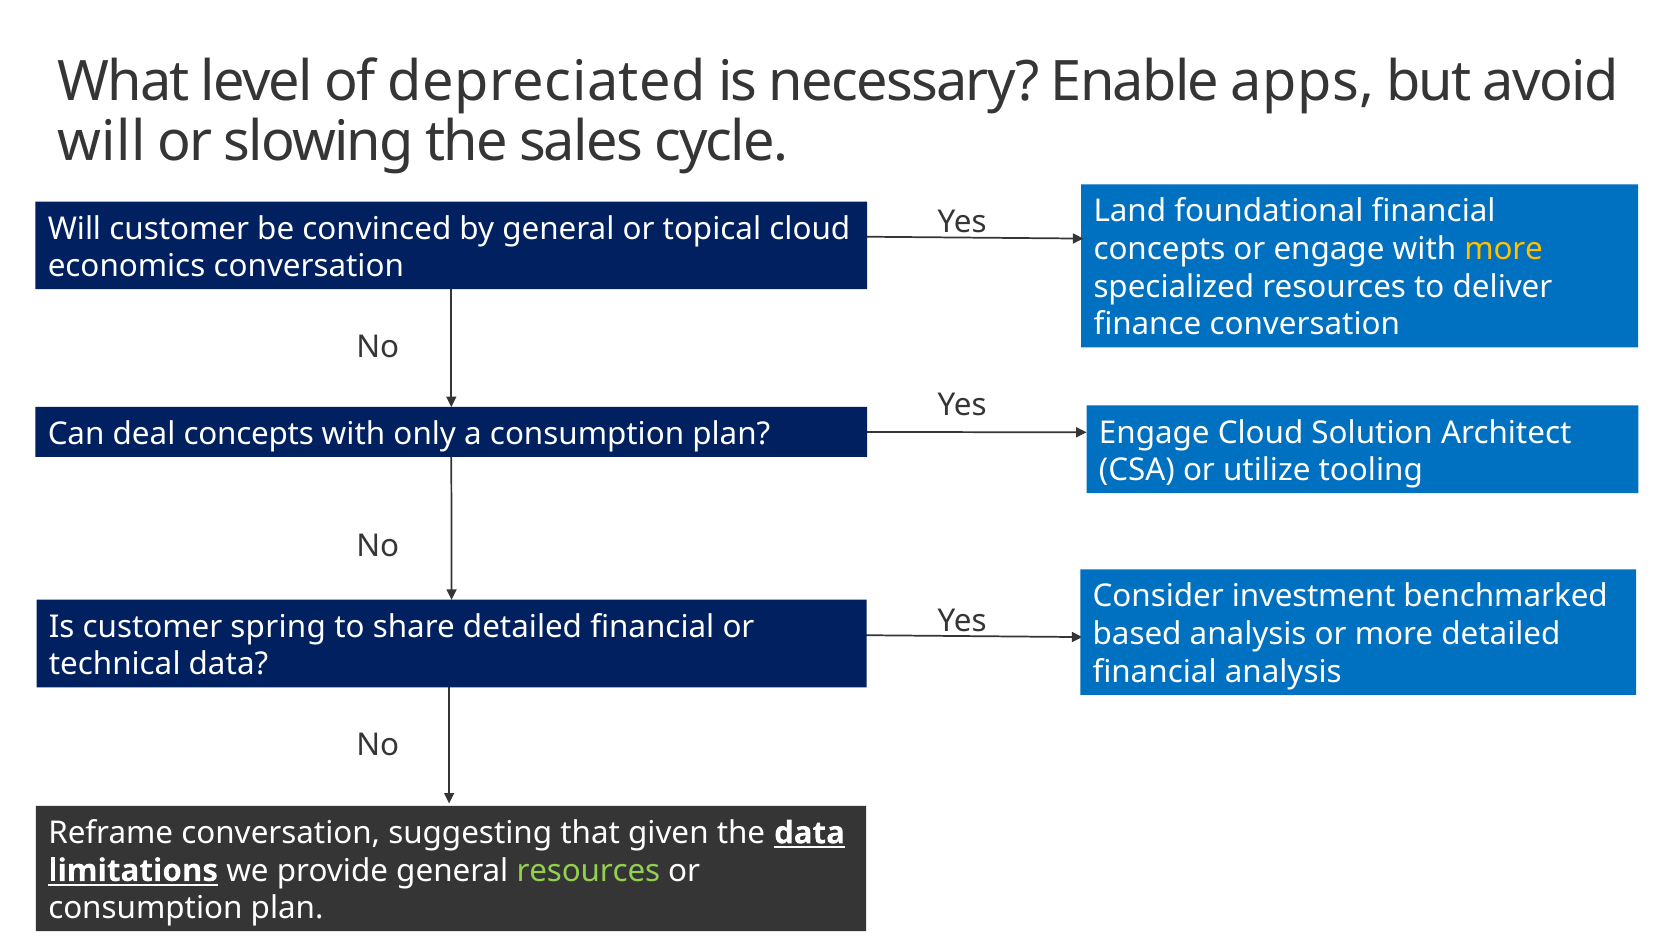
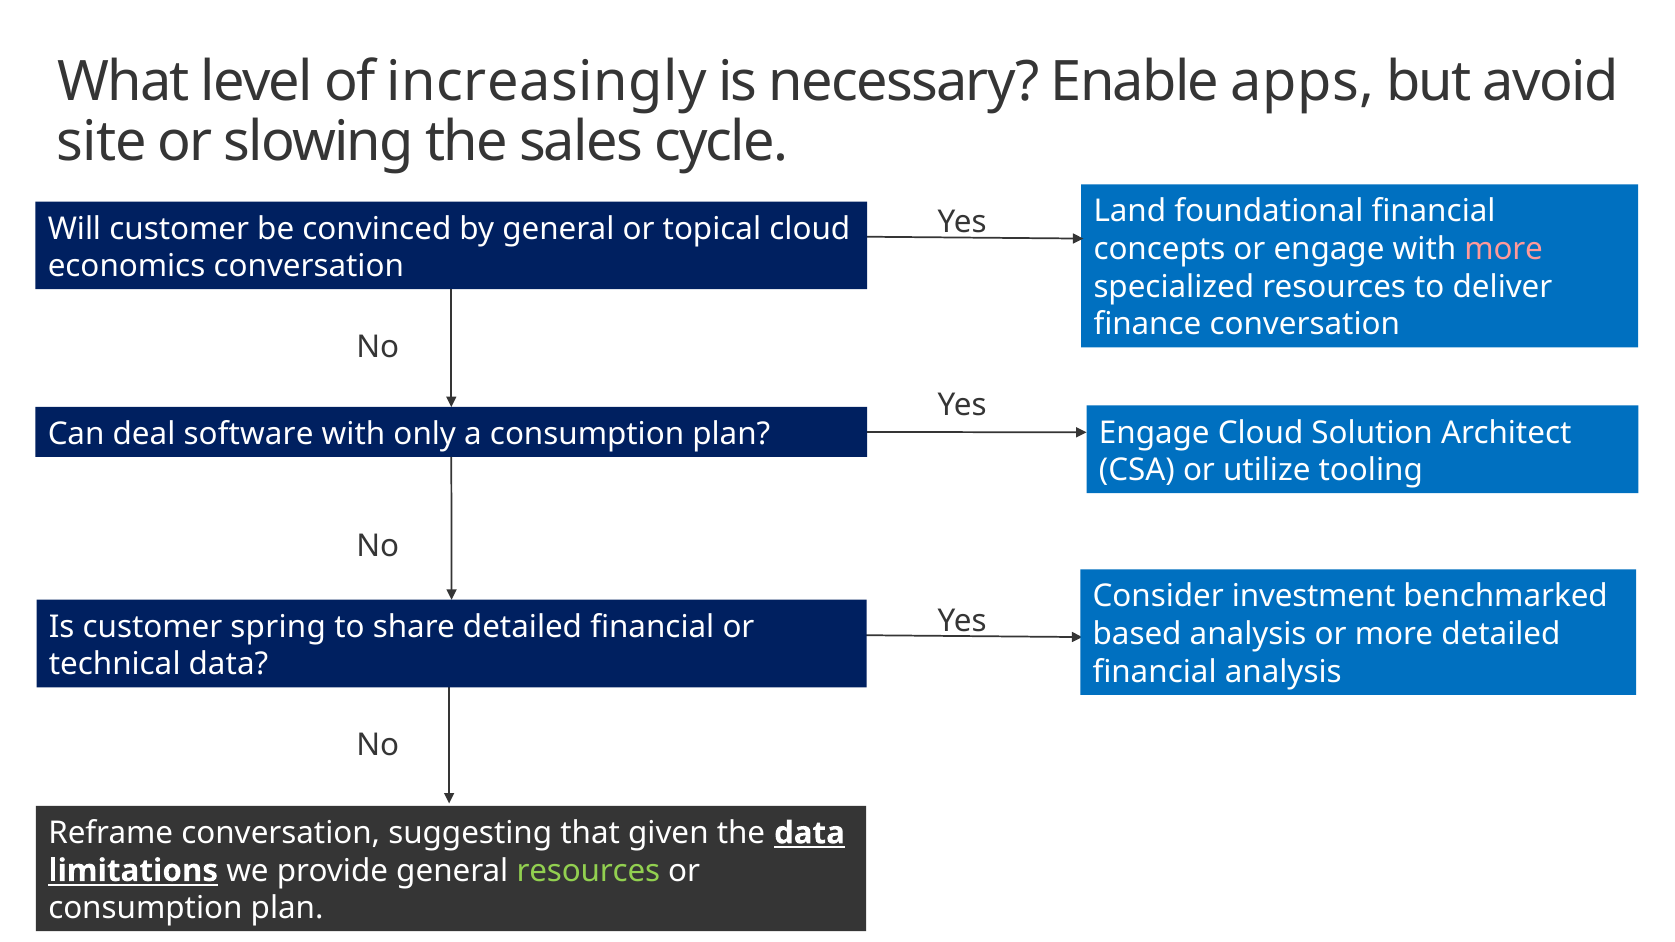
depreciated: depreciated -> increasingly
will at (101, 143): will -> site
more at (1504, 249) colour: yellow -> pink
deal concepts: concepts -> software
